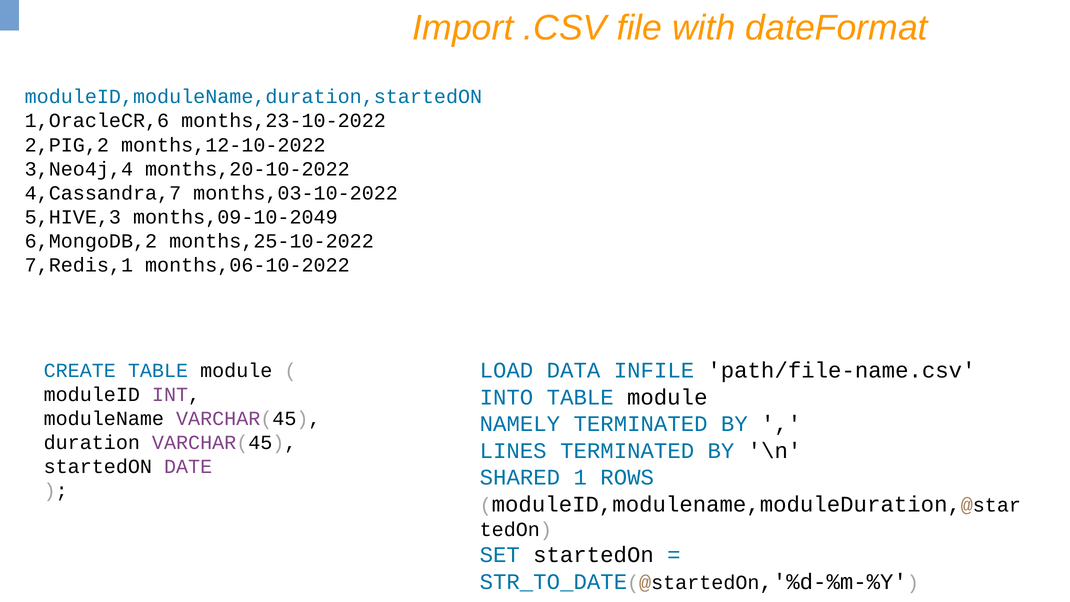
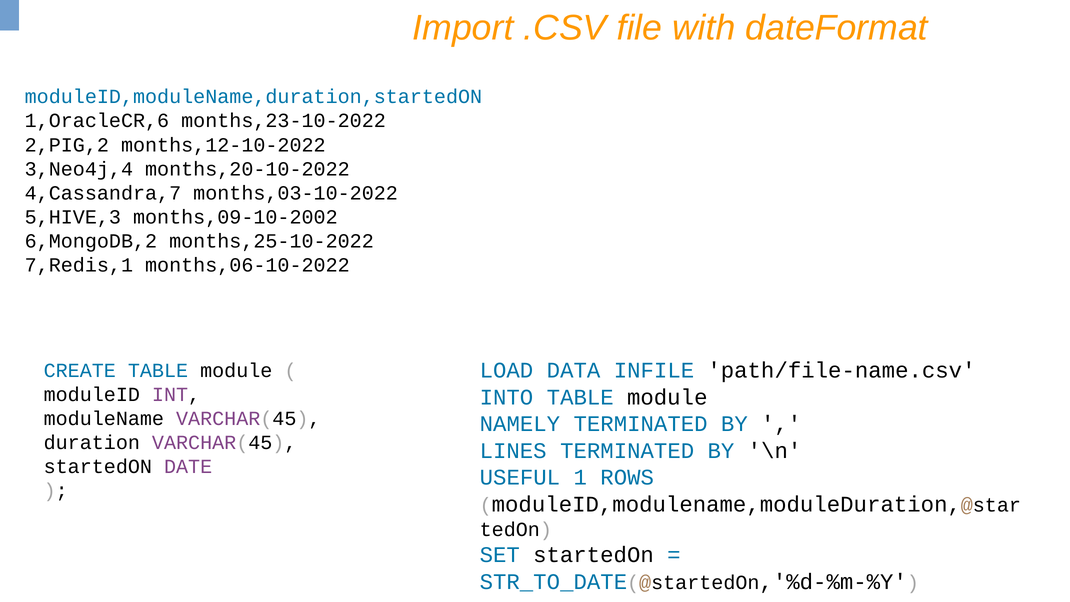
months,09-10-2049: months,09-10-2049 -> months,09-10-2002
SHARED: SHARED -> USEFUL
